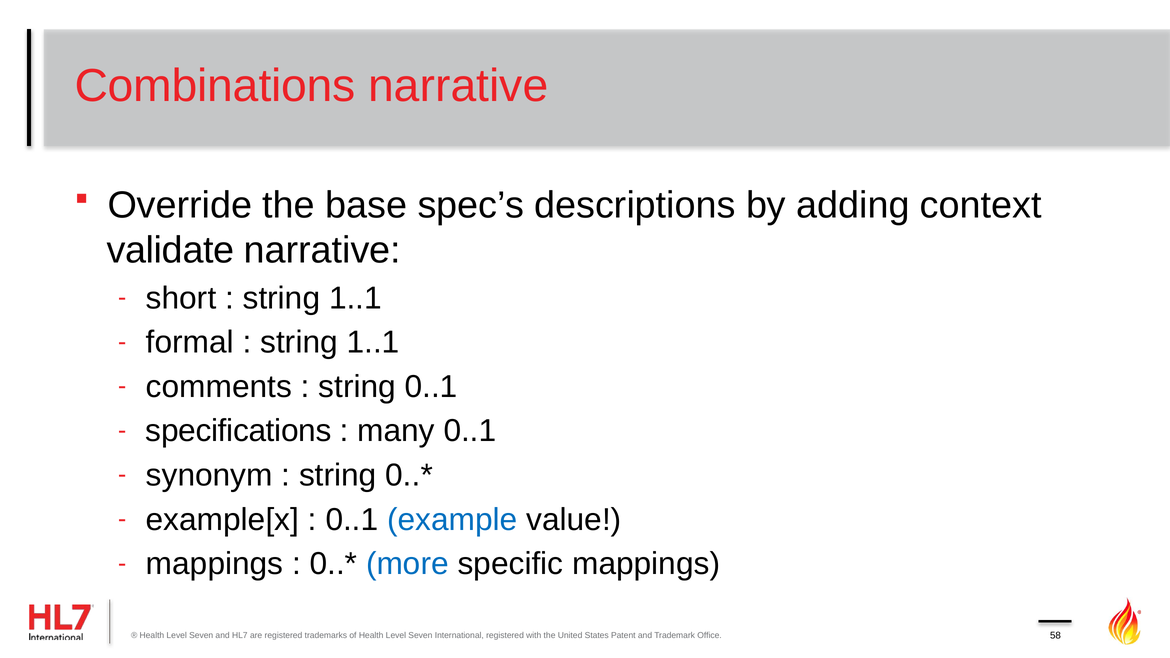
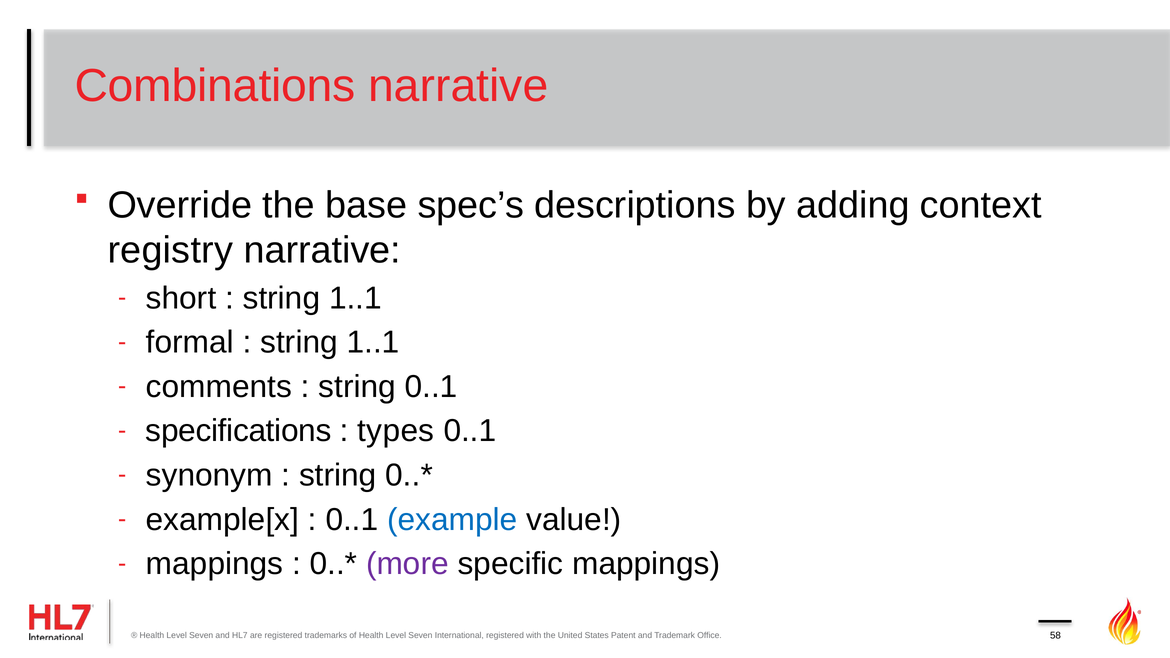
validate: validate -> registry
many: many -> types
more colour: blue -> purple
